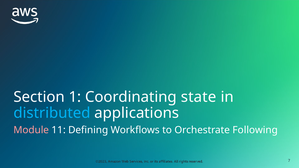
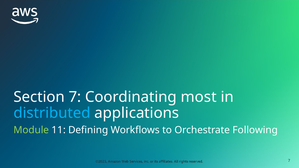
Section 1: 1 -> 7
state: state -> most
Module colour: pink -> light green
